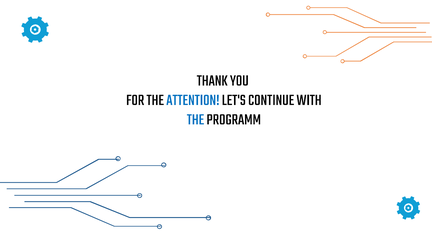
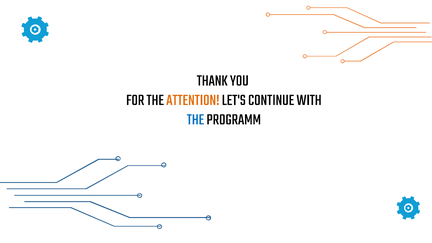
ATTENTION colour: blue -> orange
